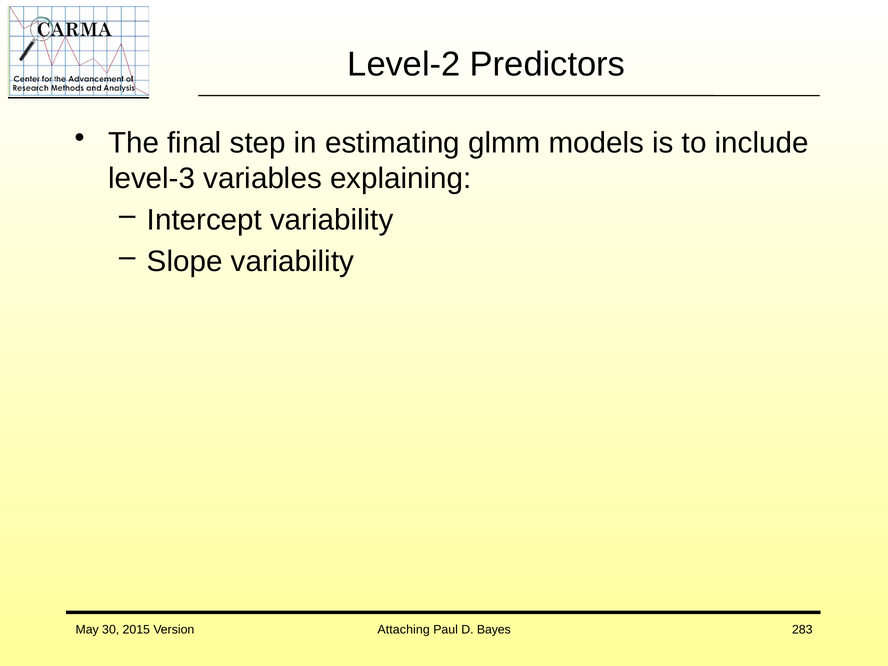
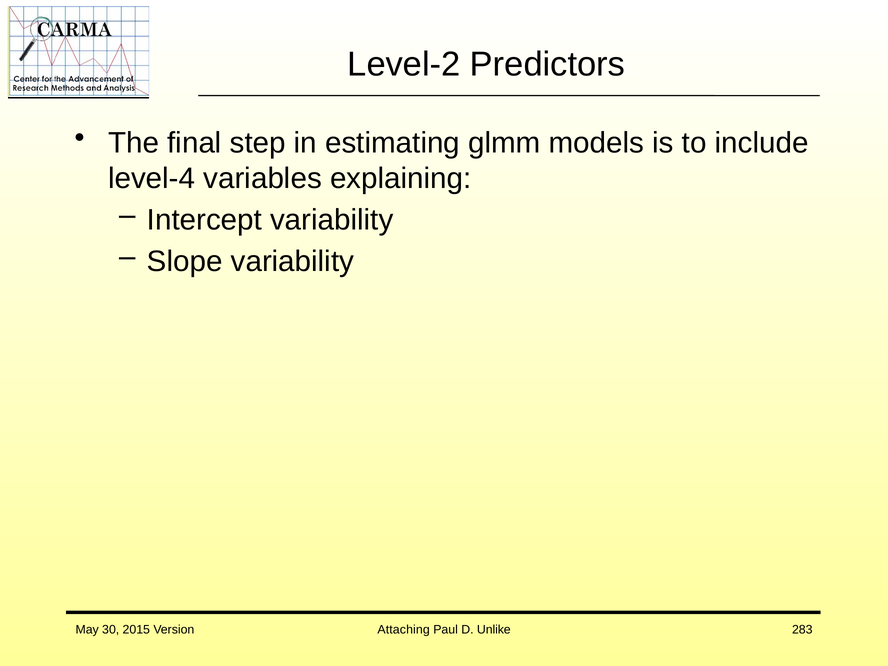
level-3: level-3 -> level-4
Bayes: Bayes -> Unlike
